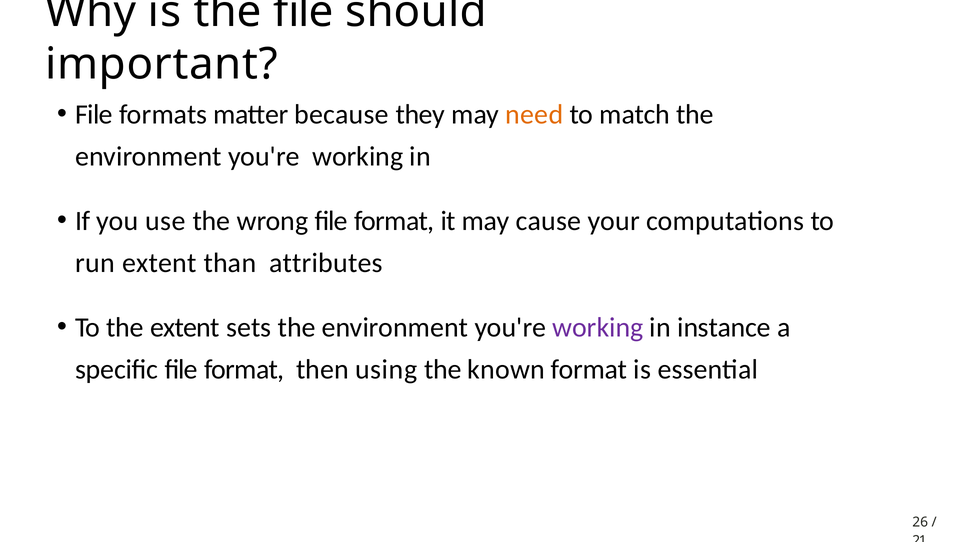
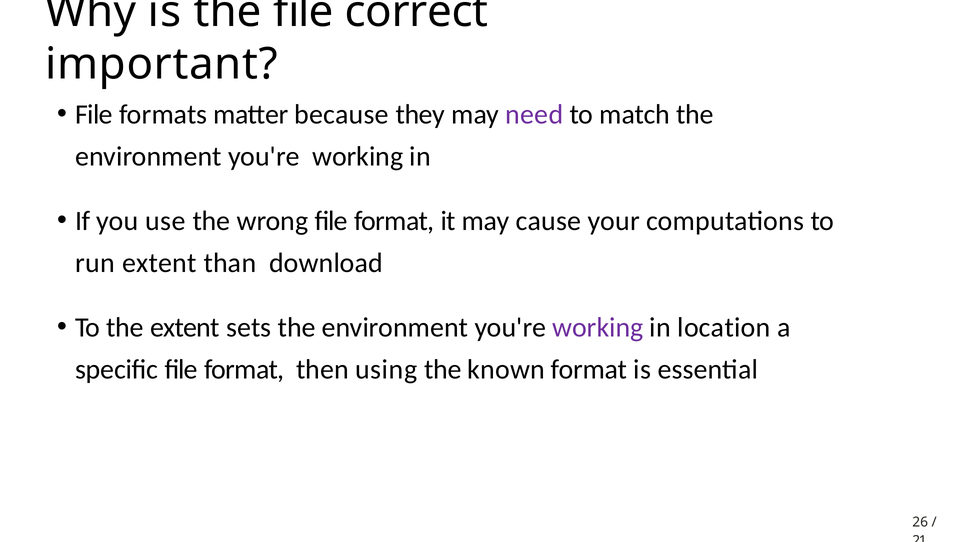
should: should -> correct
need colour: orange -> purple
attributes: attributes -> download
instance: instance -> location
